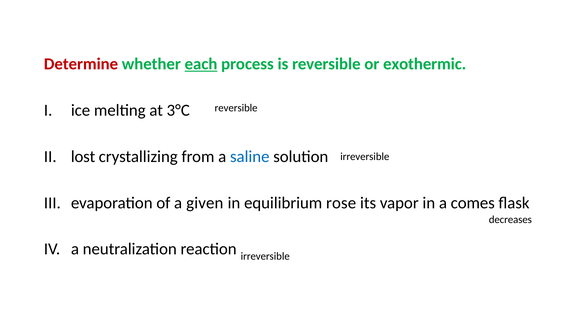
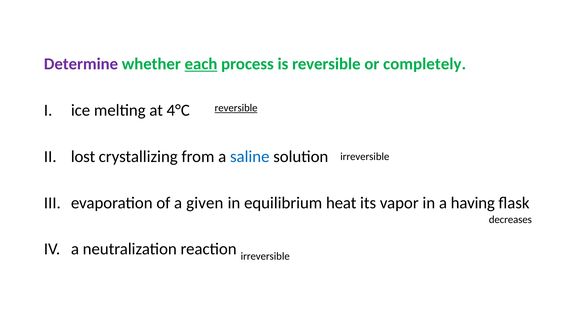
Determine colour: red -> purple
exothermic: exothermic -> completely
3°C: 3°C -> 4°C
reversible at (236, 108) underline: none -> present
rose: rose -> heat
comes: comes -> having
